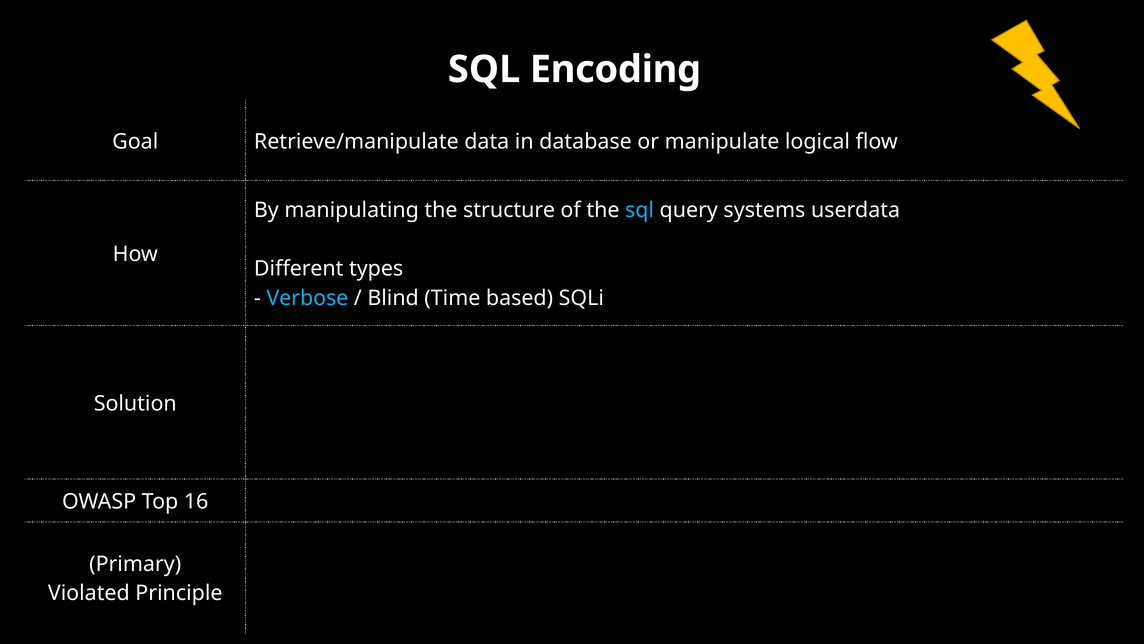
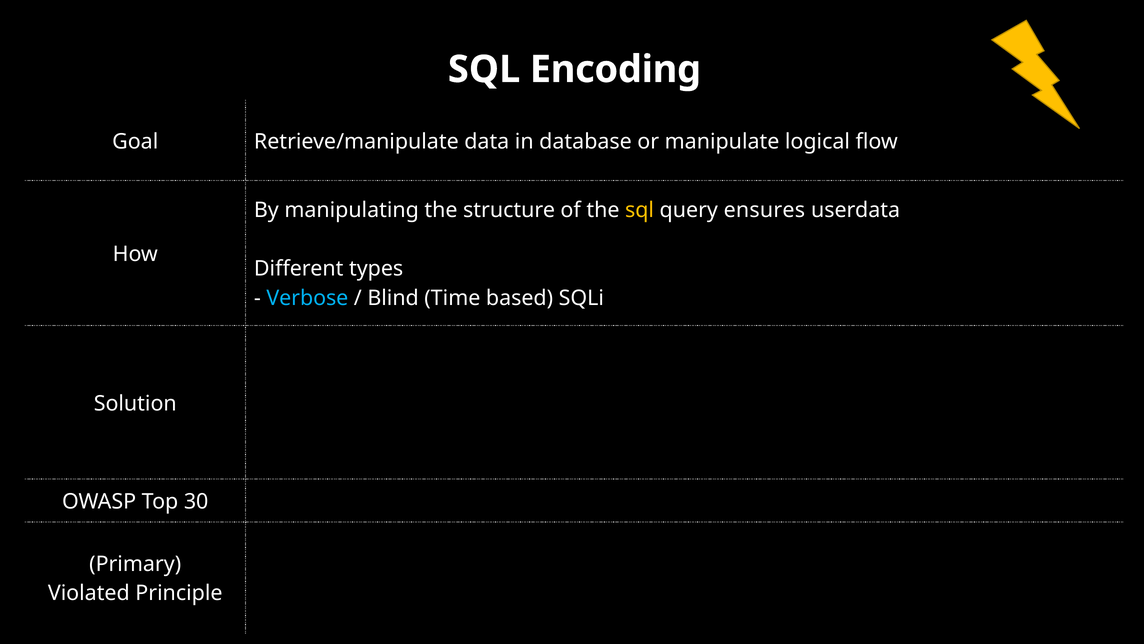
sql at (640, 210) colour: light blue -> yellow
systems: systems -> ensures
16: 16 -> 30
